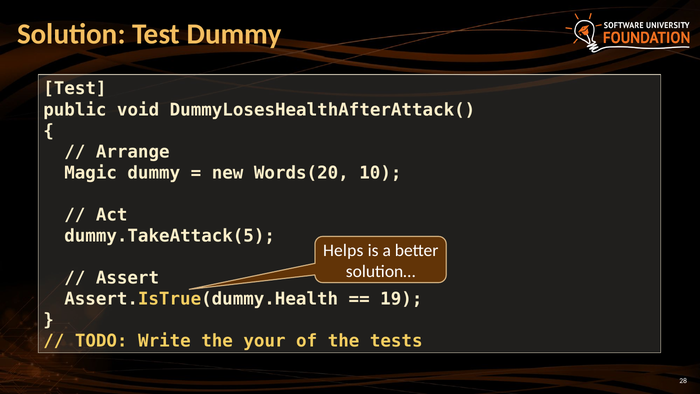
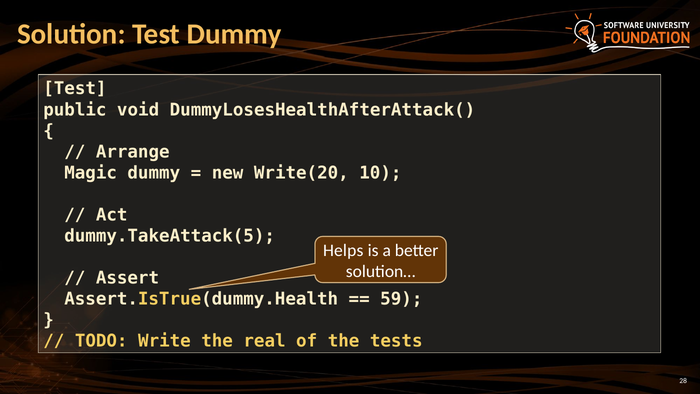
Words(20: Words(20 -> Write(20
19: 19 -> 59
your: your -> real
